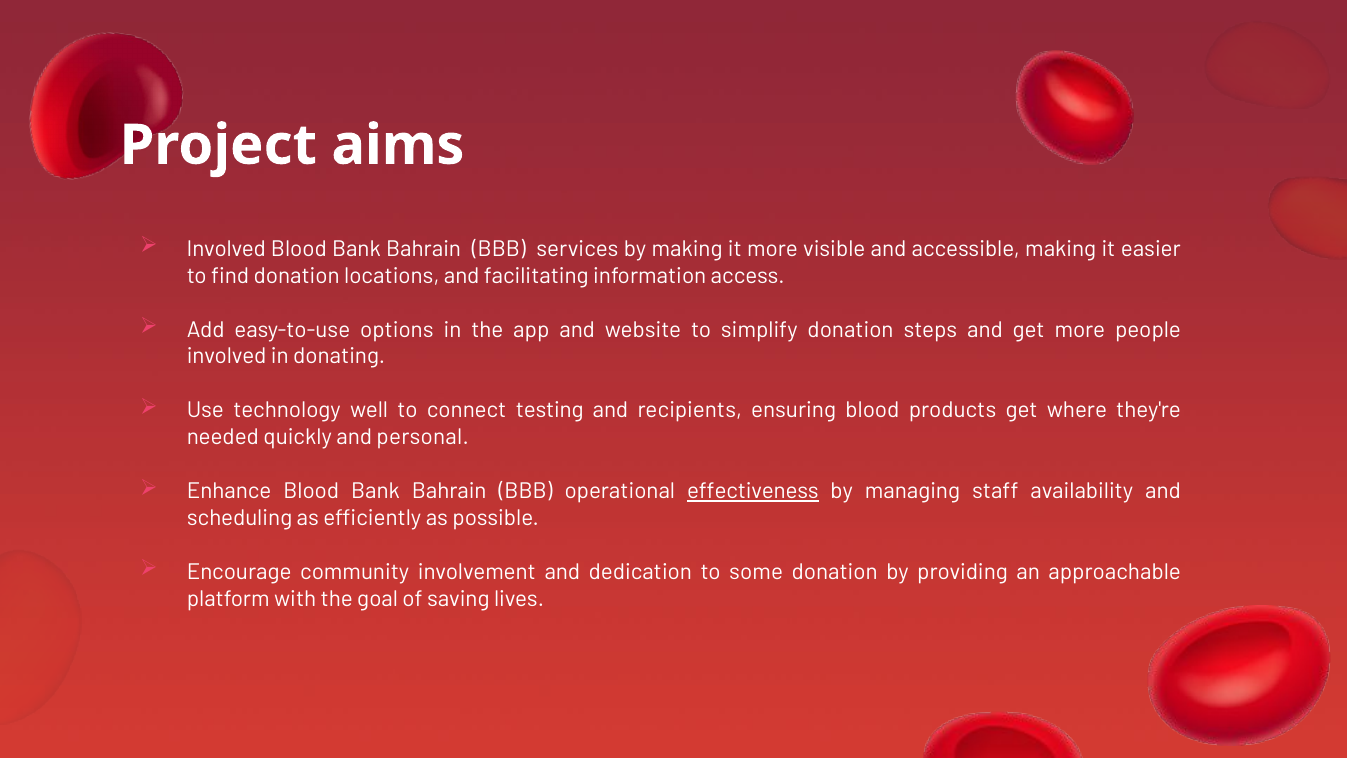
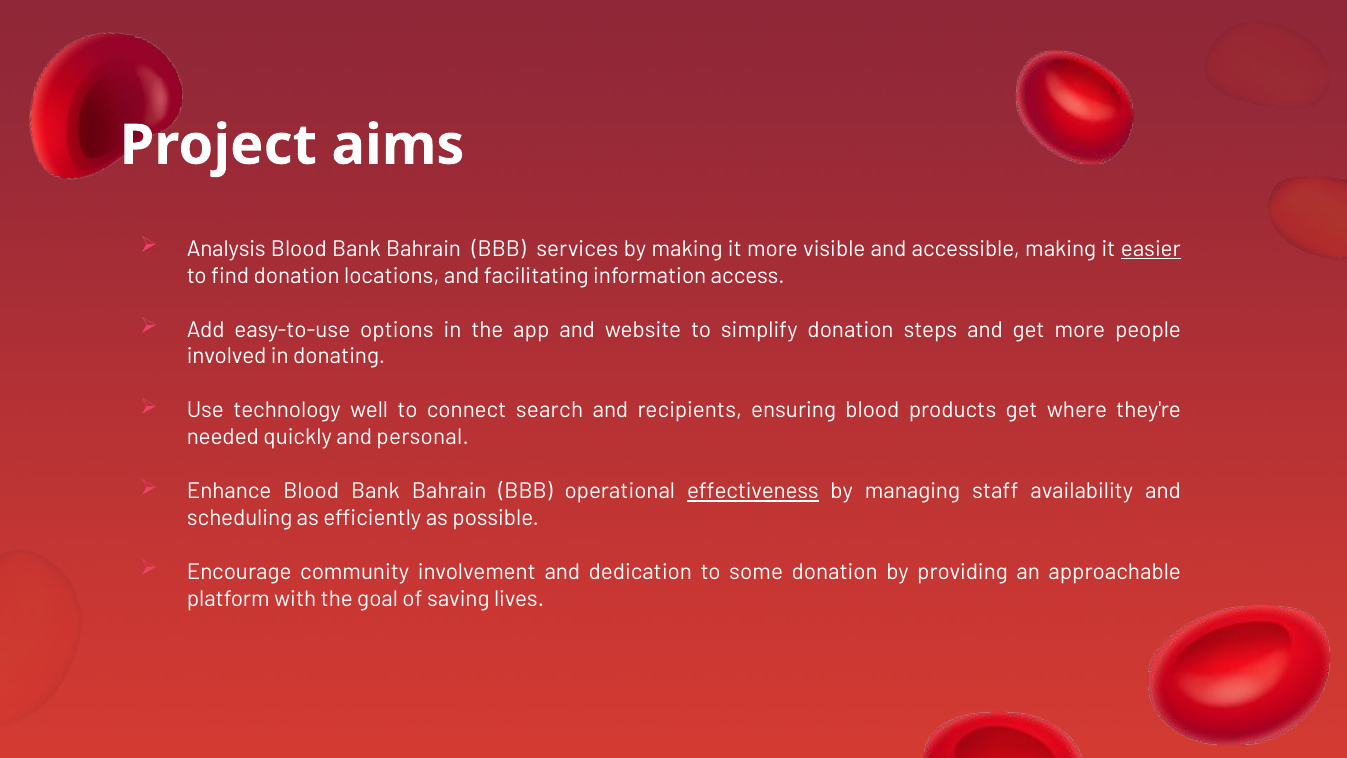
Involved at (226, 249): Involved -> Analysis
easier underline: none -> present
testing: testing -> search
